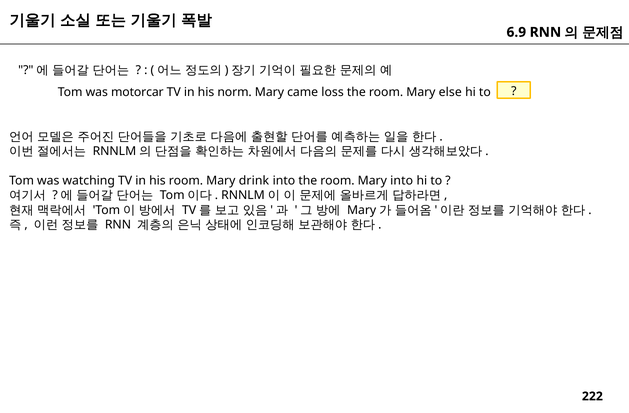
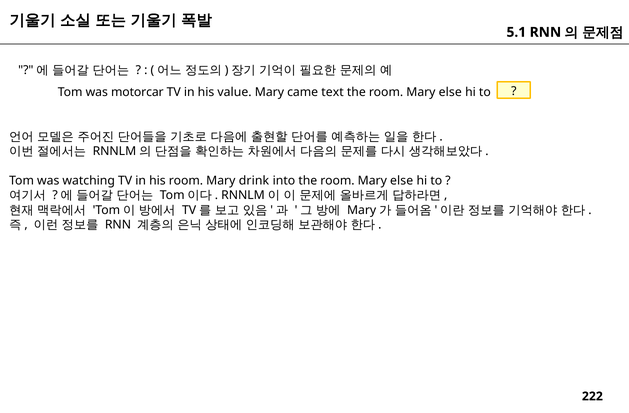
6.9: 6.9 -> 5.1
norm: norm -> value
loss: loss -> text
into at (402, 181): into -> else
